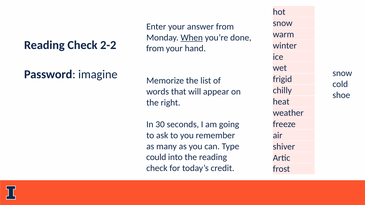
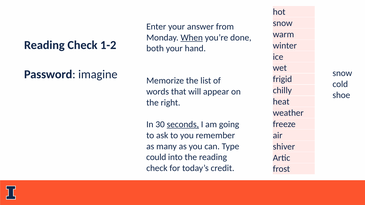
2-2: 2-2 -> 1-2
from at (155, 49): from -> both
seconds underline: none -> present
